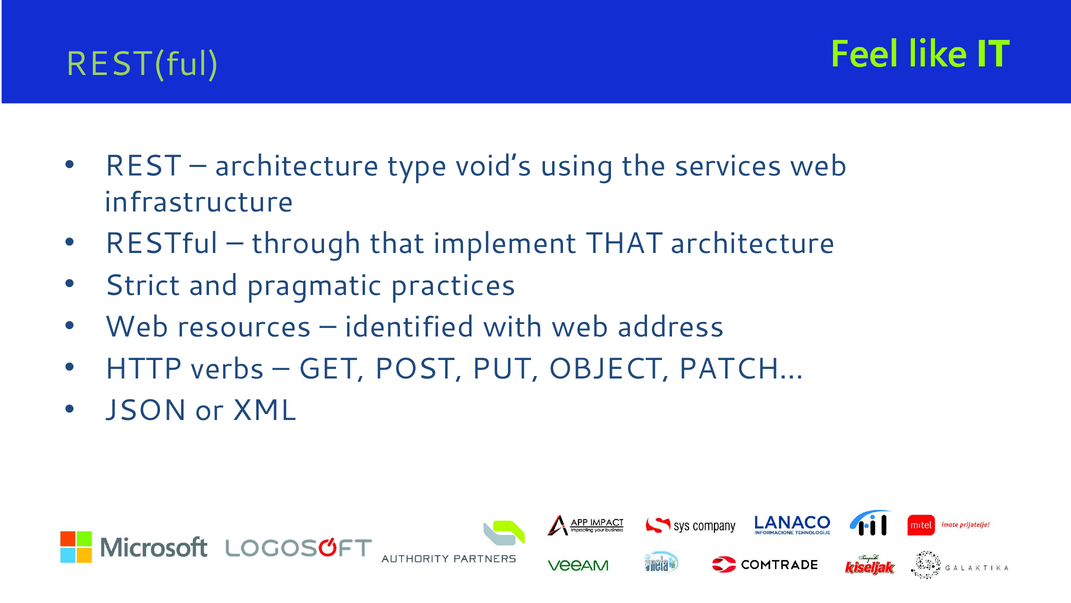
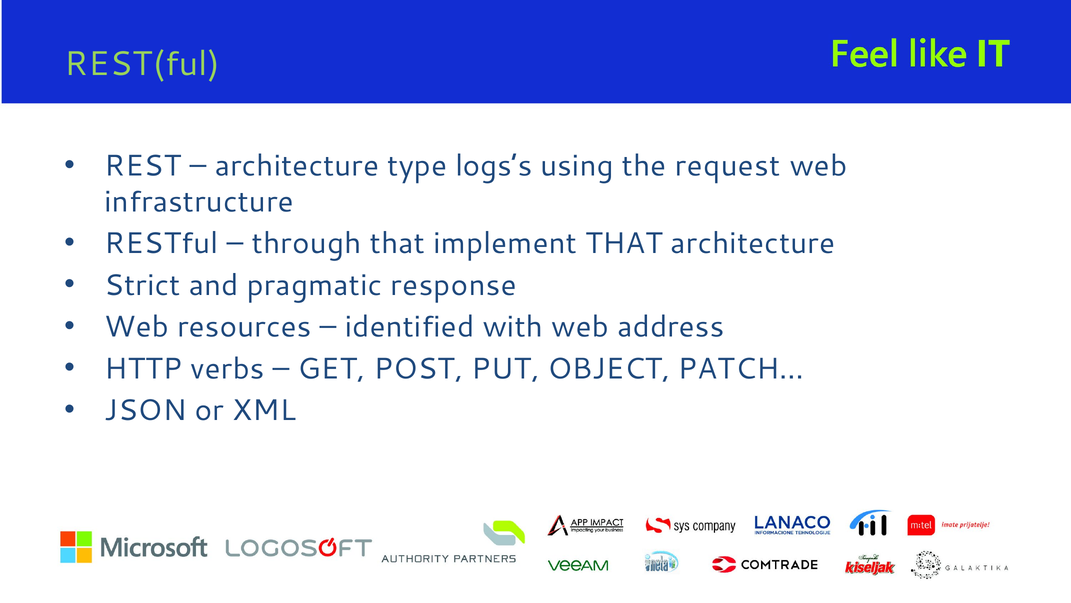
void’s: void’s -> logs’s
services: services -> request
practices: practices -> response
